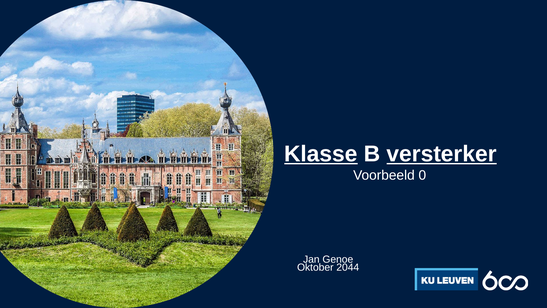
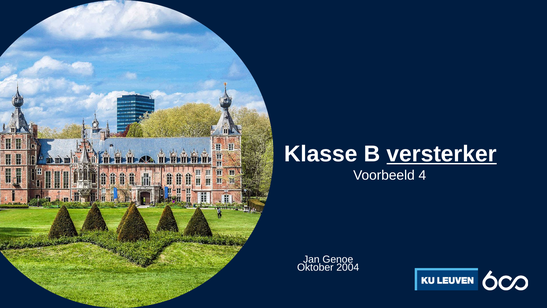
Klasse underline: present -> none
0: 0 -> 4
2044: 2044 -> 2004
